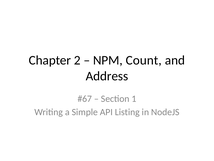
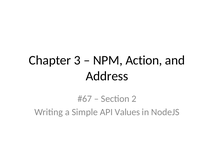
2: 2 -> 3
Count: Count -> Action
1: 1 -> 2
Listing: Listing -> Values
